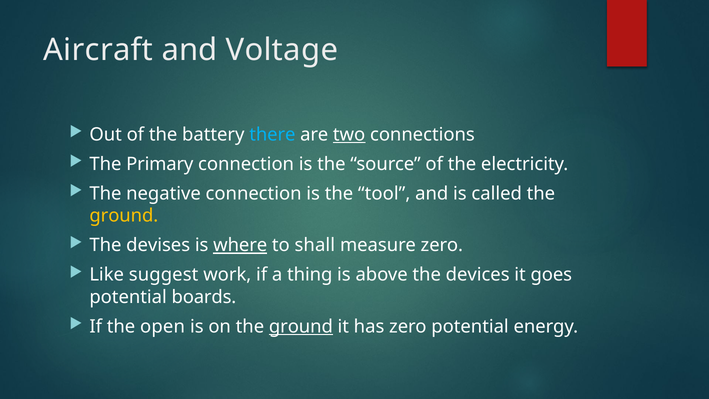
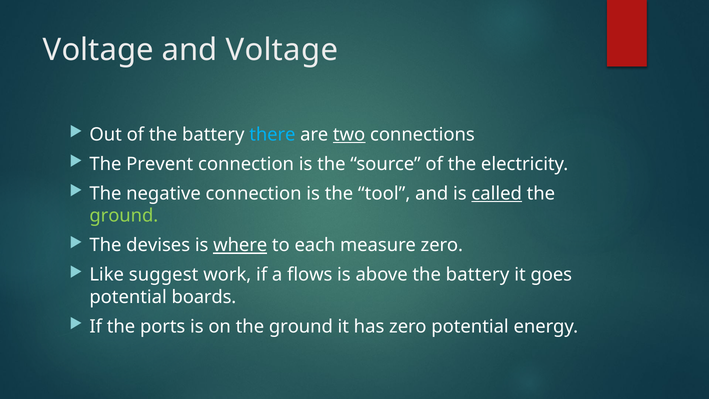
Aircraft at (98, 50): Aircraft -> Voltage
Primary: Primary -> Prevent
called underline: none -> present
ground at (124, 216) colour: yellow -> light green
shall: shall -> each
thing: thing -> flows
above the devices: devices -> battery
open: open -> ports
ground at (301, 326) underline: present -> none
